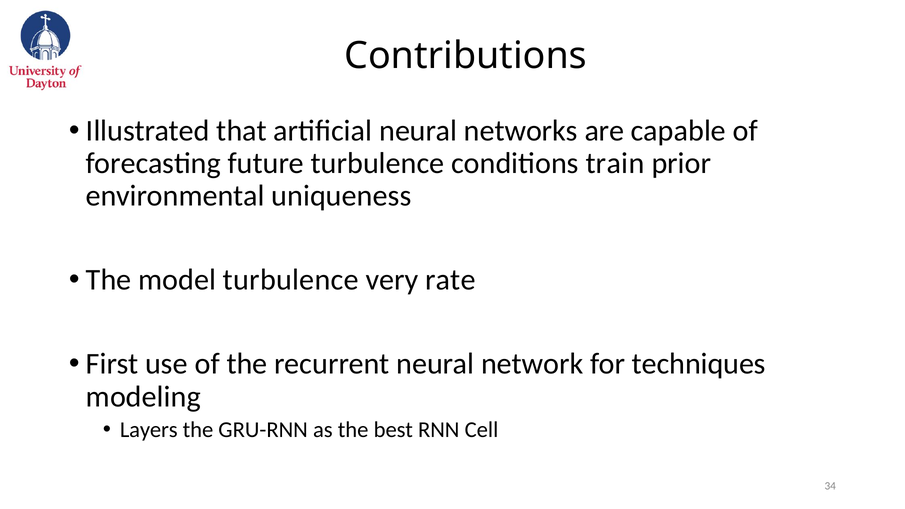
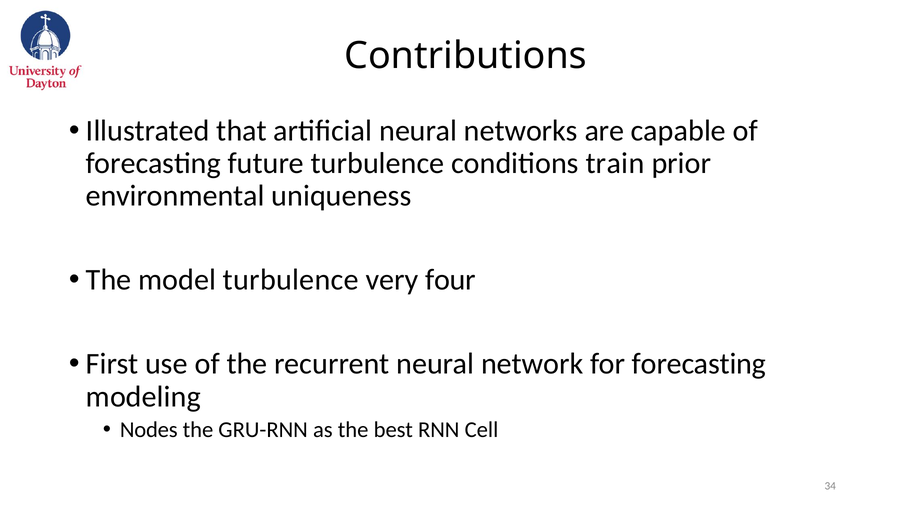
rate: rate -> four
for techniques: techniques -> forecasting
Layers: Layers -> Nodes
